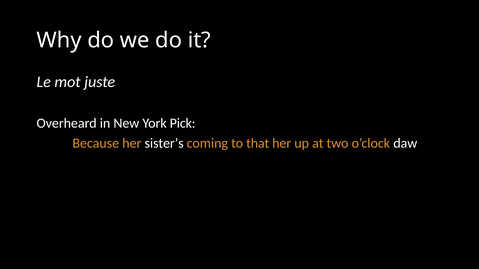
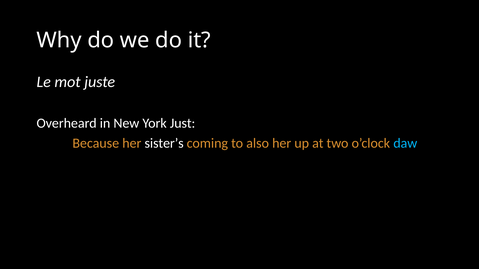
Pick: Pick -> Just
that: that -> also
daw colour: white -> light blue
